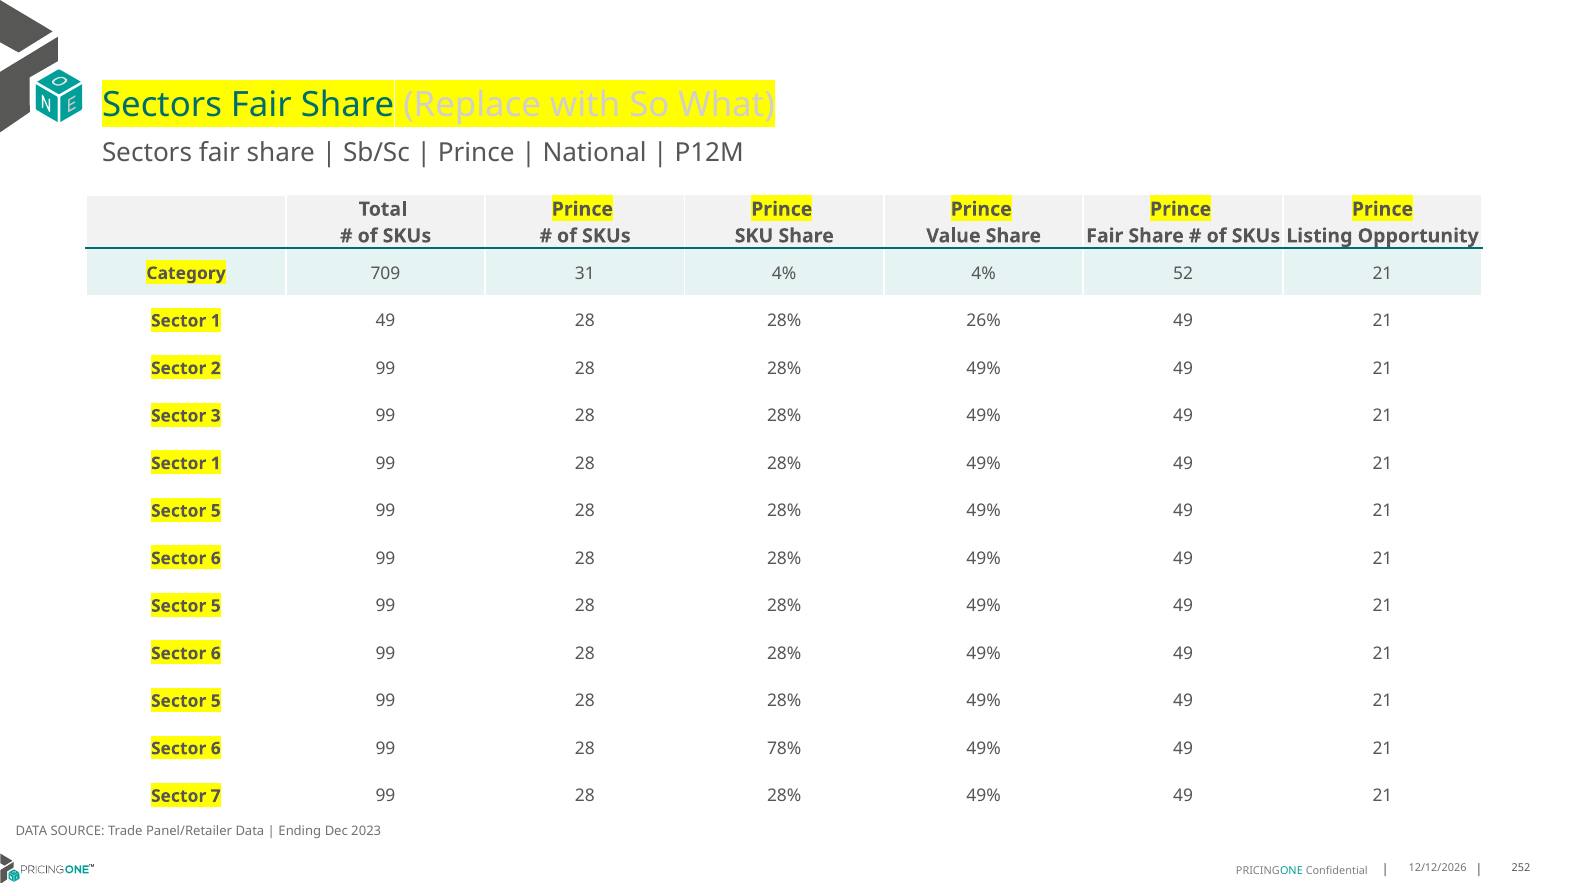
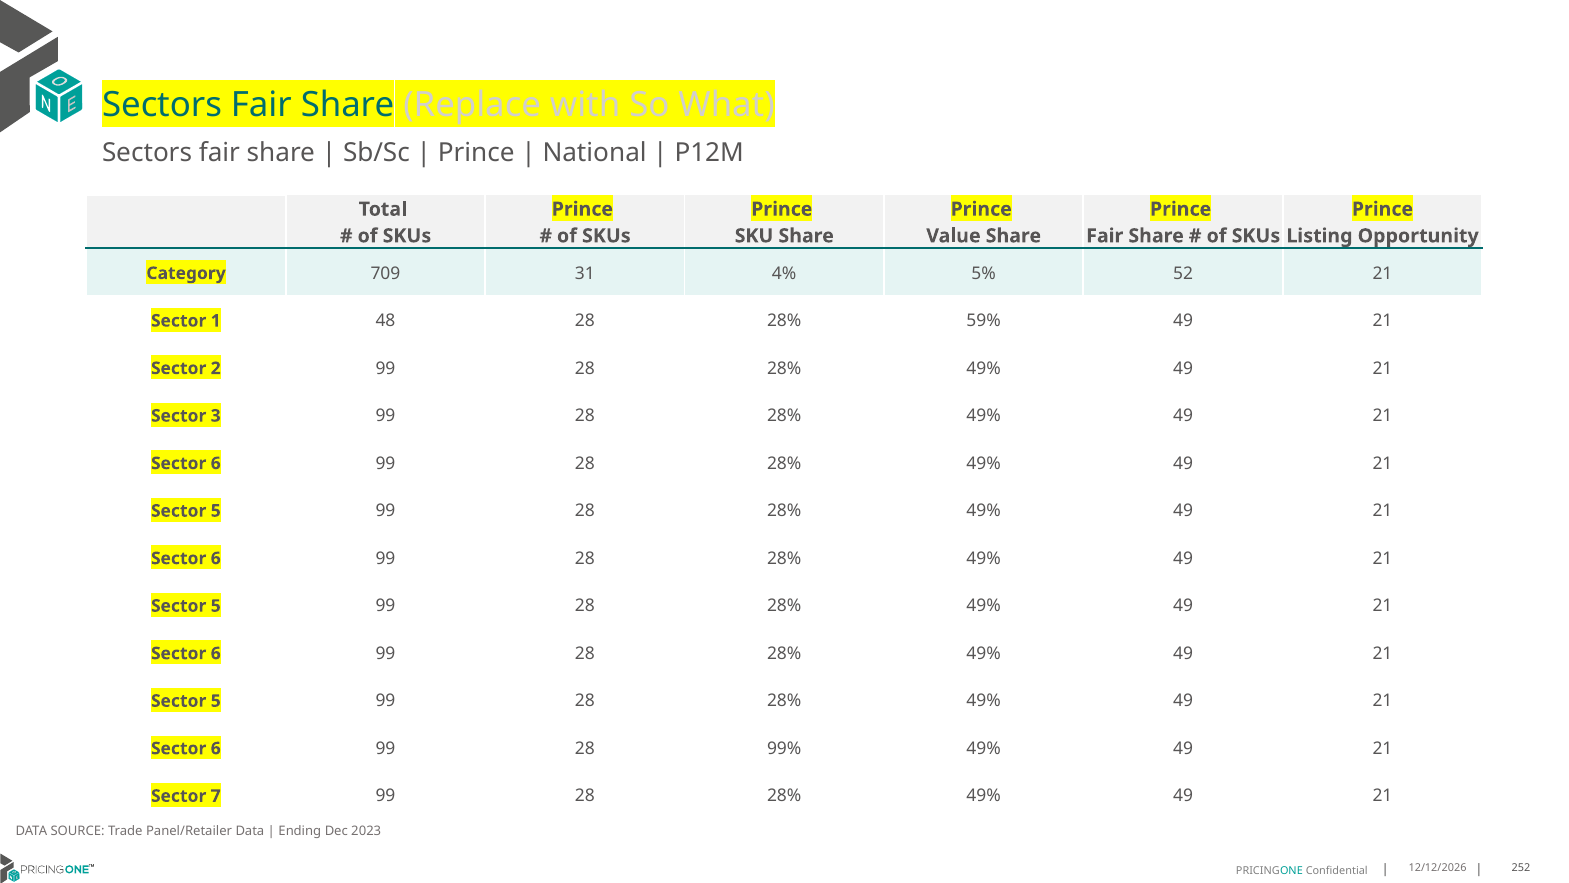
4% 4%: 4% -> 5%
1 49: 49 -> 48
26%: 26% -> 59%
1 at (216, 463): 1 -> 6
78%: 78% -> 99%
